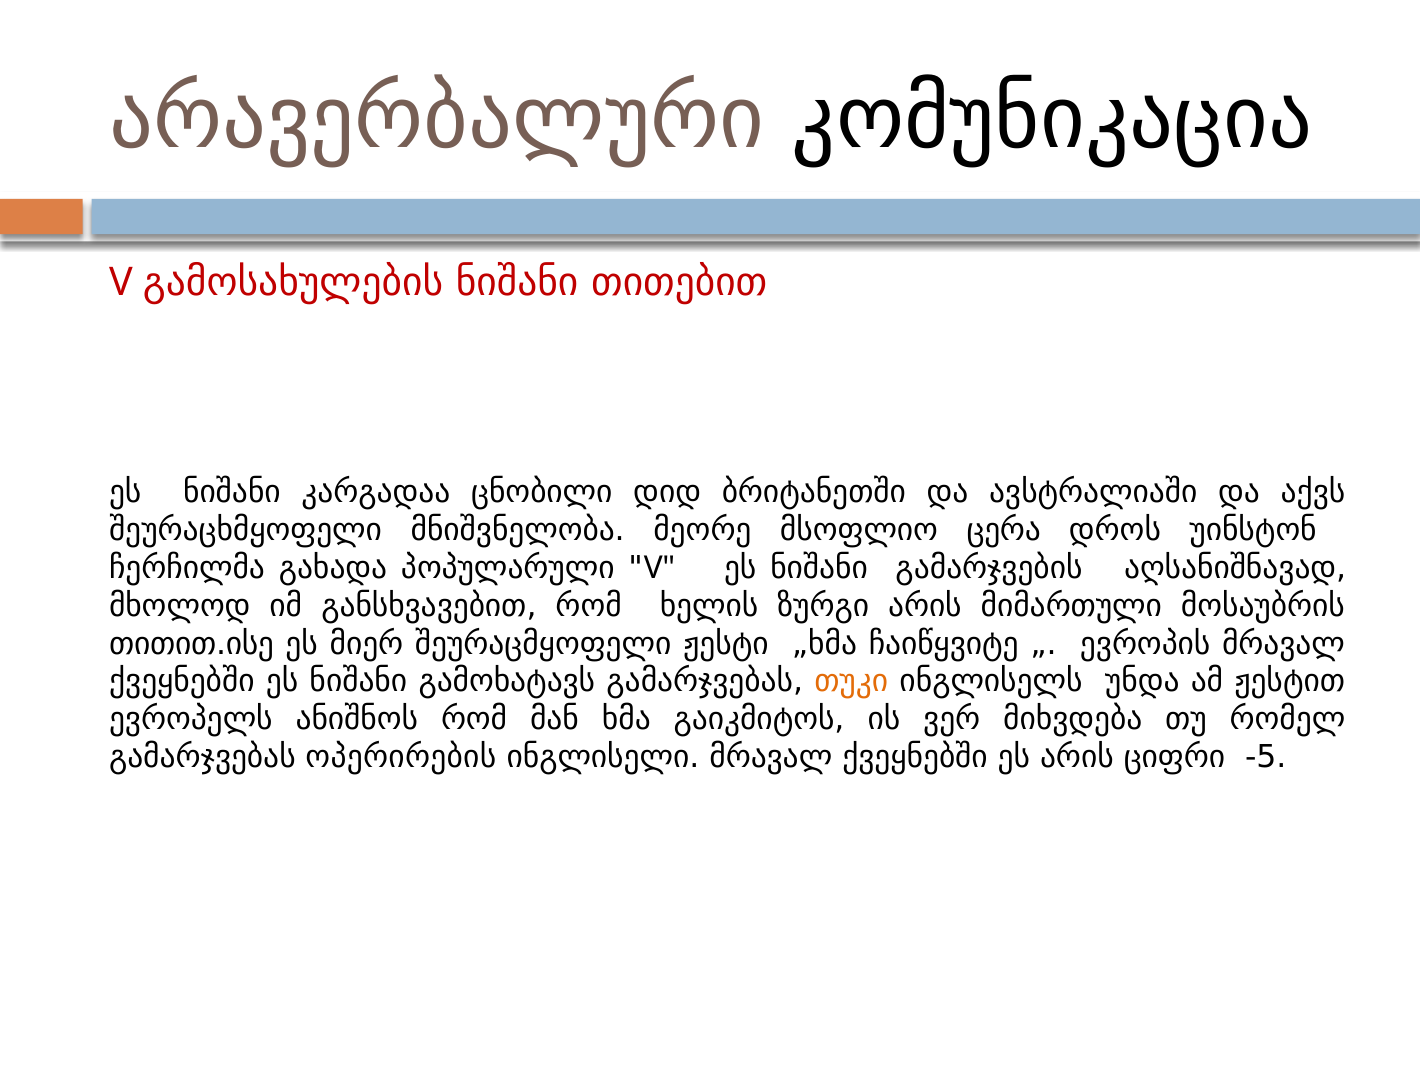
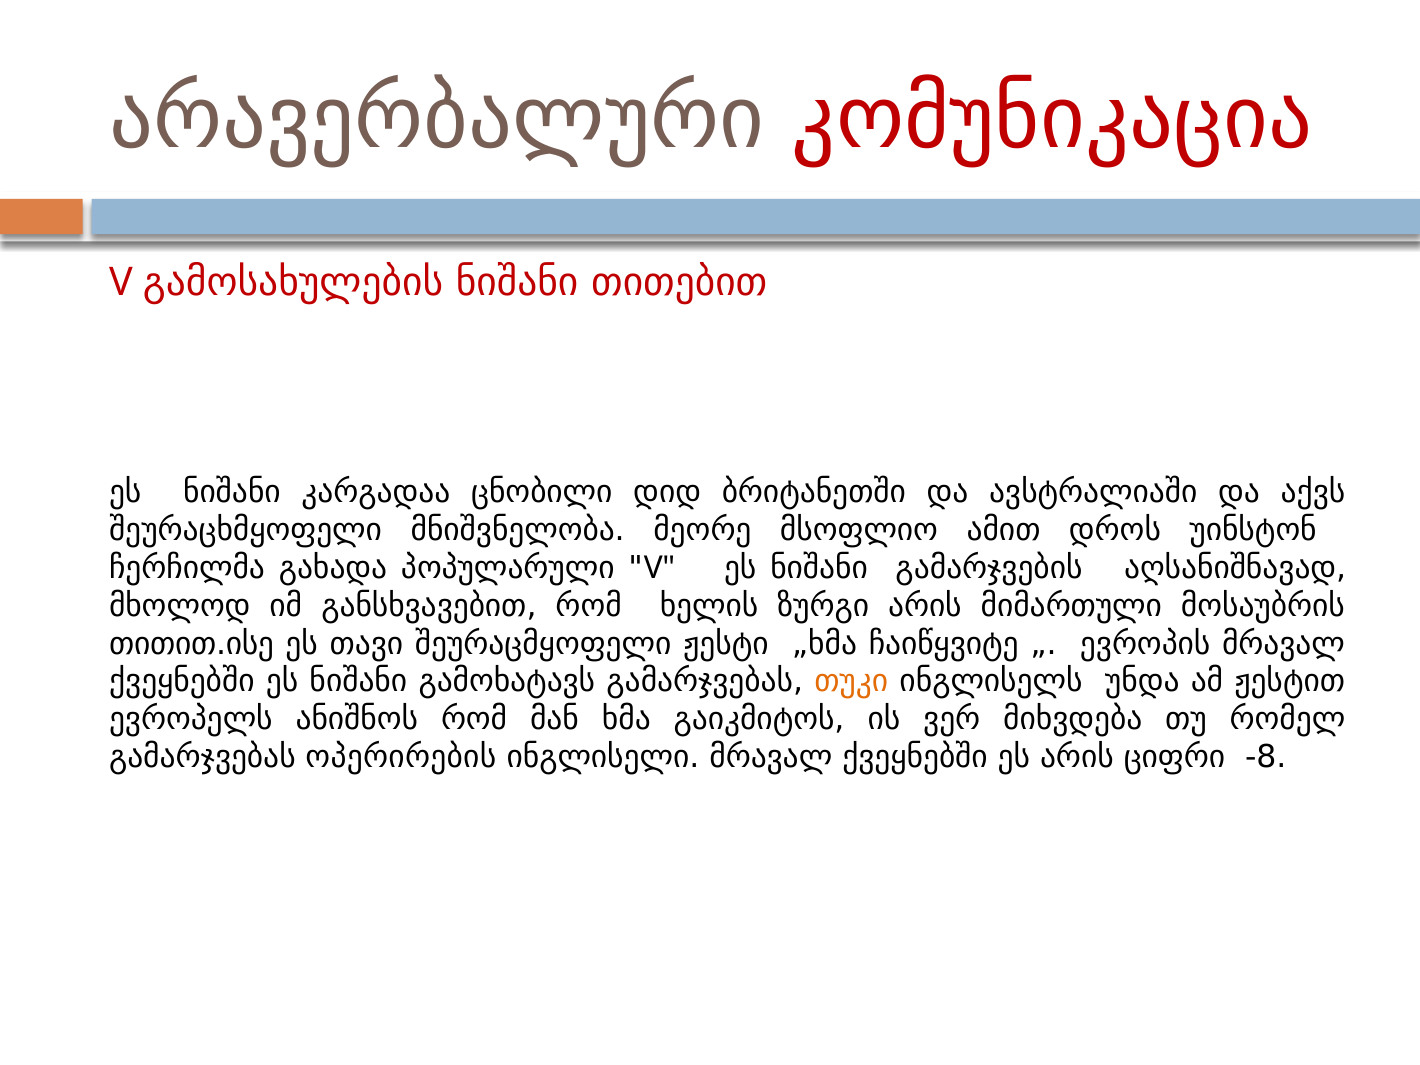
კომუნიკაცია colour: black -> red
ცერა: ცერა -> ამით
მიერ: მიერ -> თავი
-5: -5 -> -8
